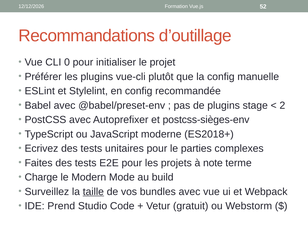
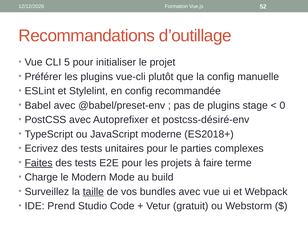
0: 0 -> 5
2: 2 -> 0
postcss-sièges-env: postcss-sièges-env -> postcss-désiré-env
Faites underline: none -> present
note: note -> faire
